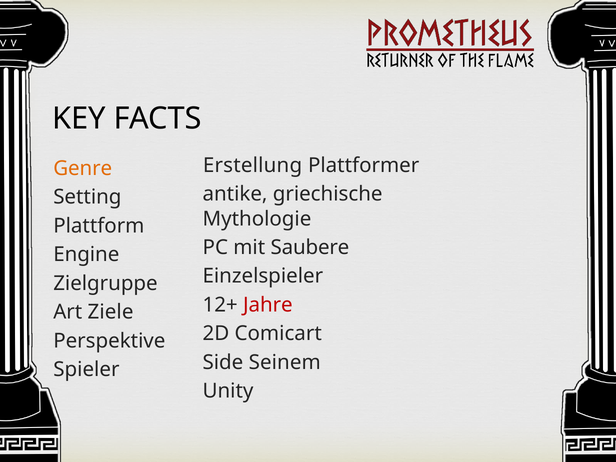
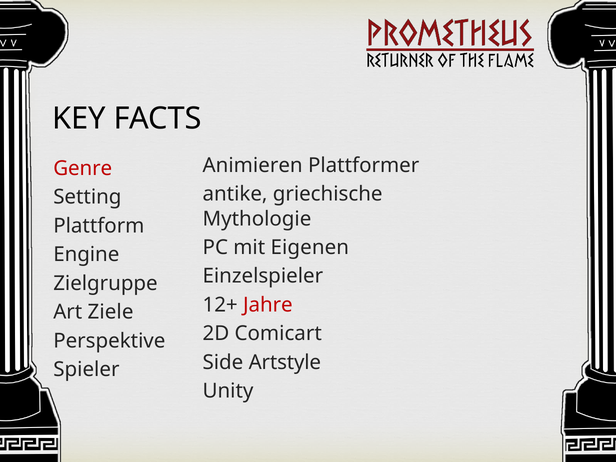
Erstellung: Erstellung -> Animieren
Genre colour: orange -> red
Saubere: Saubere -> Eigenen
Seinem: Seinem -> Artstyle
